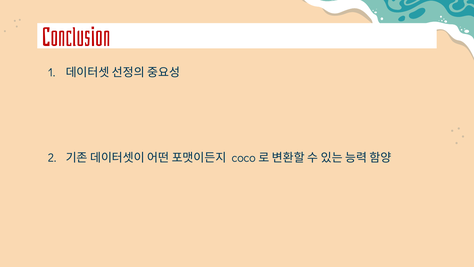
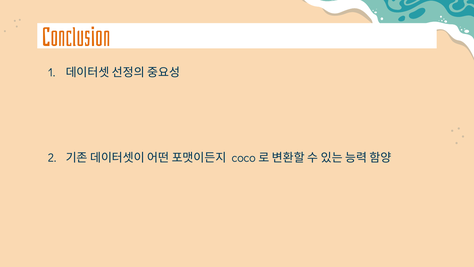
Conclusion colour: red -> orange
